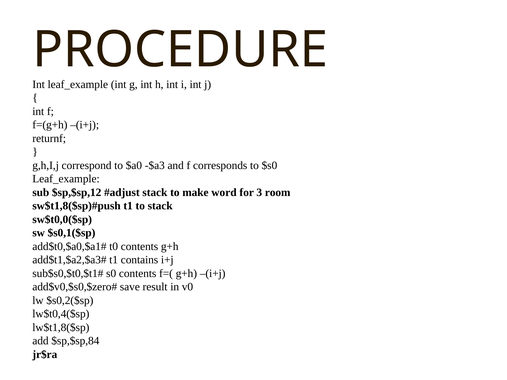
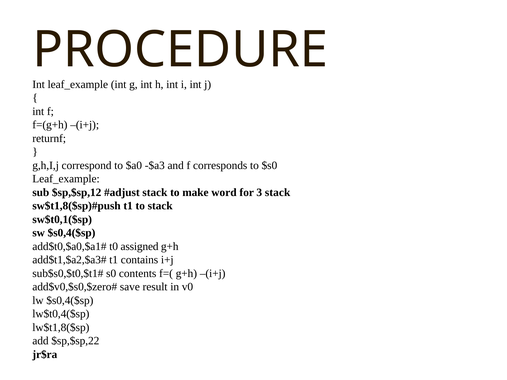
3 room: room -> stack
sw$t0,0($sp: sw$t0,0($sp -> sw$t0,1($sp
sw $s0,1($sp: $s0,1($sp -> $s0,4($sp
t0 contents: contents -> assigned
lw $s0,2($sp: $s0,2($sp -> $s0,4($sp
$sp,$sp,84: $sp,$sp,84 -> $sp,$sp,22
